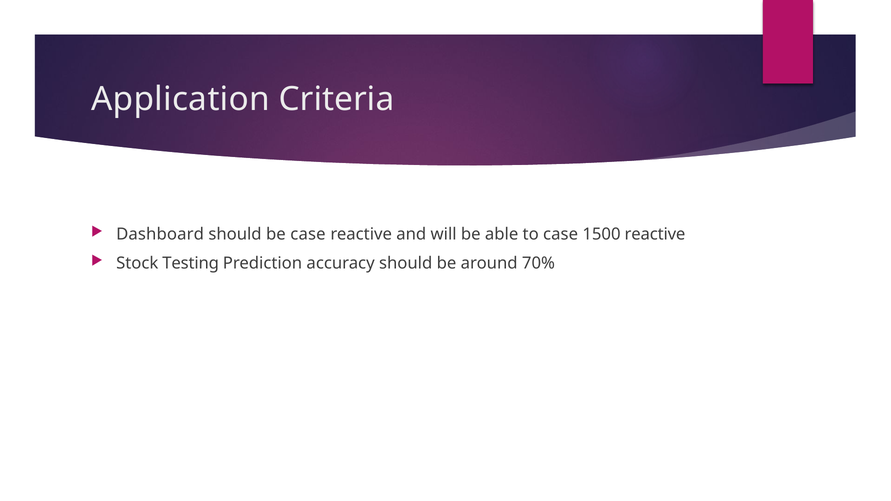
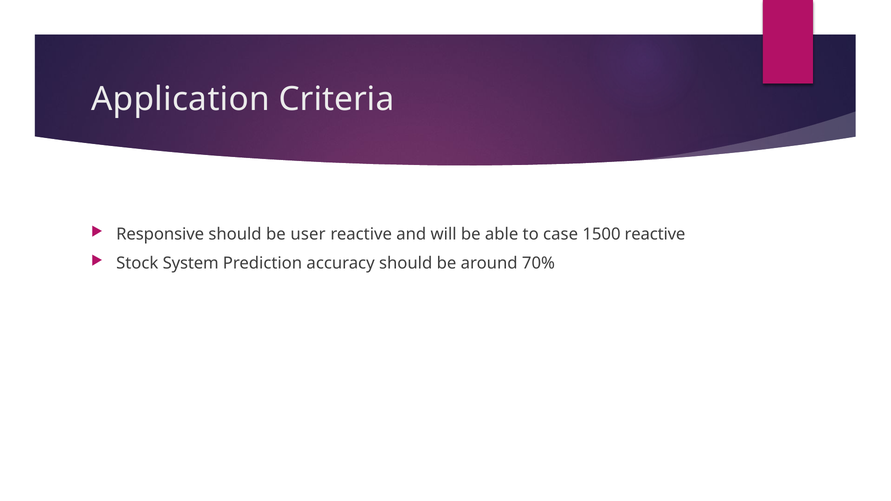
Dashboard: Dashboard -> Responsive
be case: case -> user
Testing: Testing -> System
